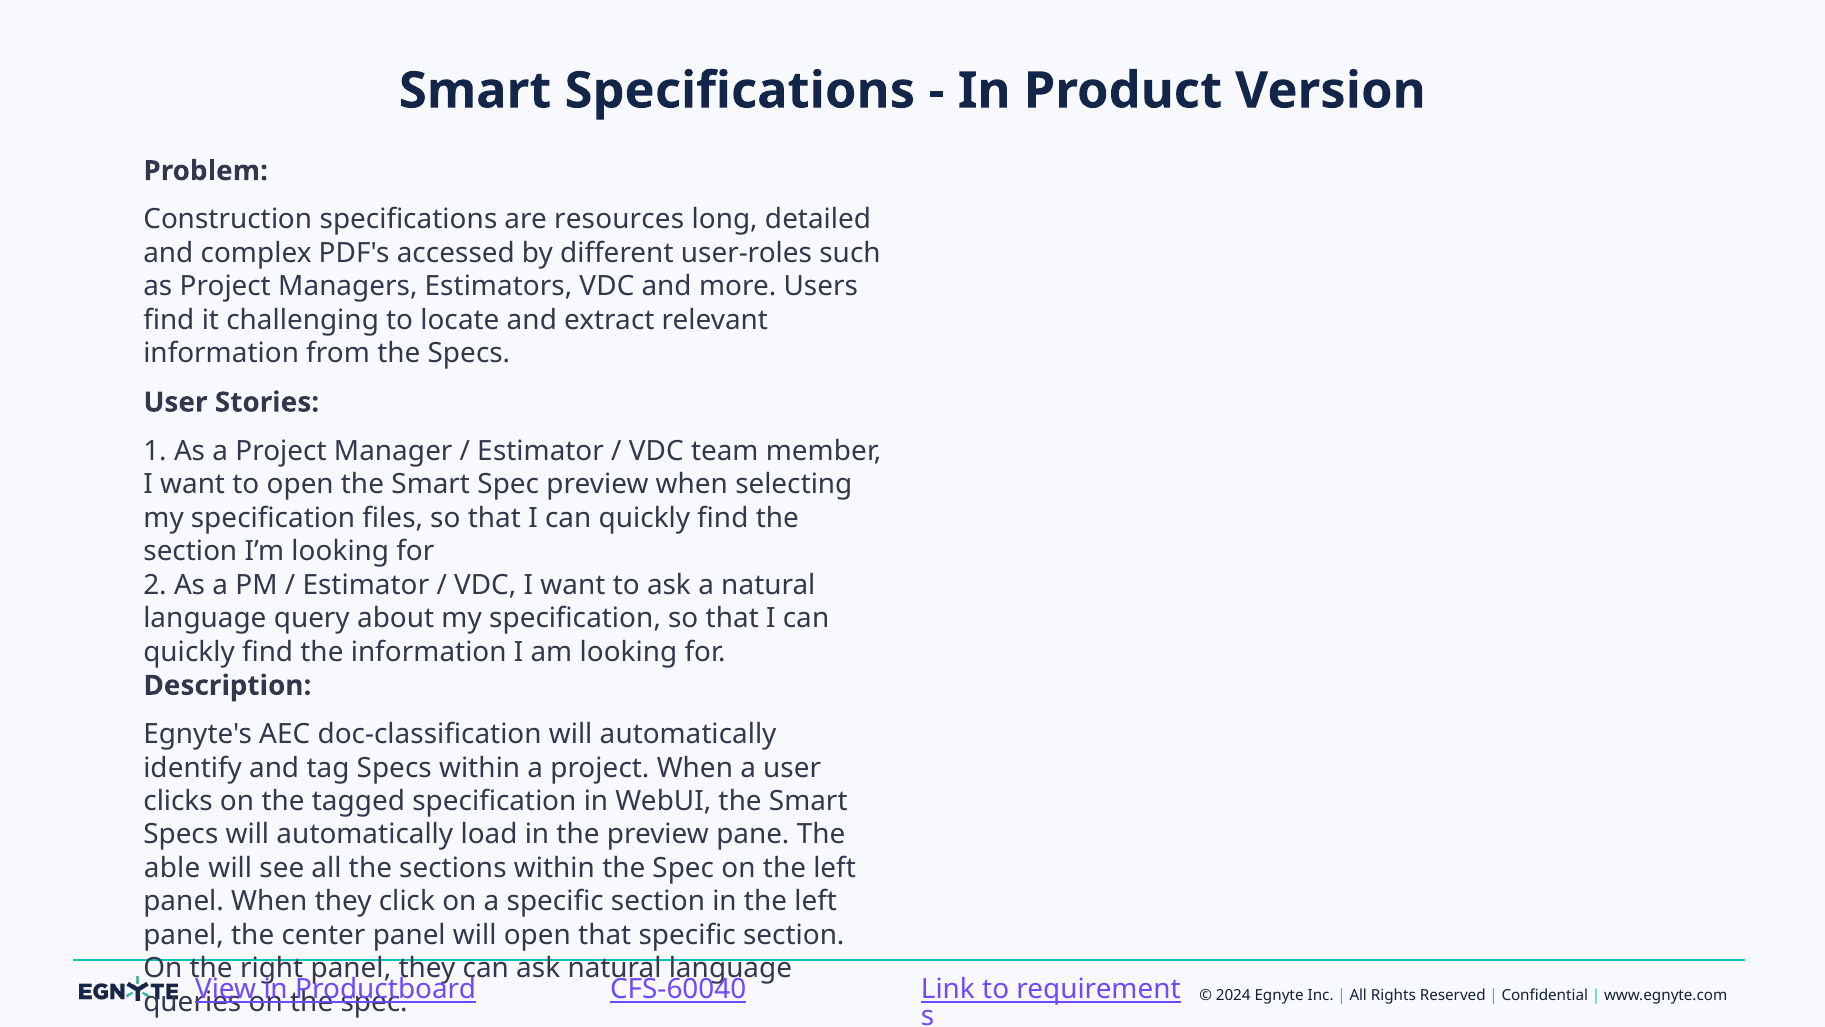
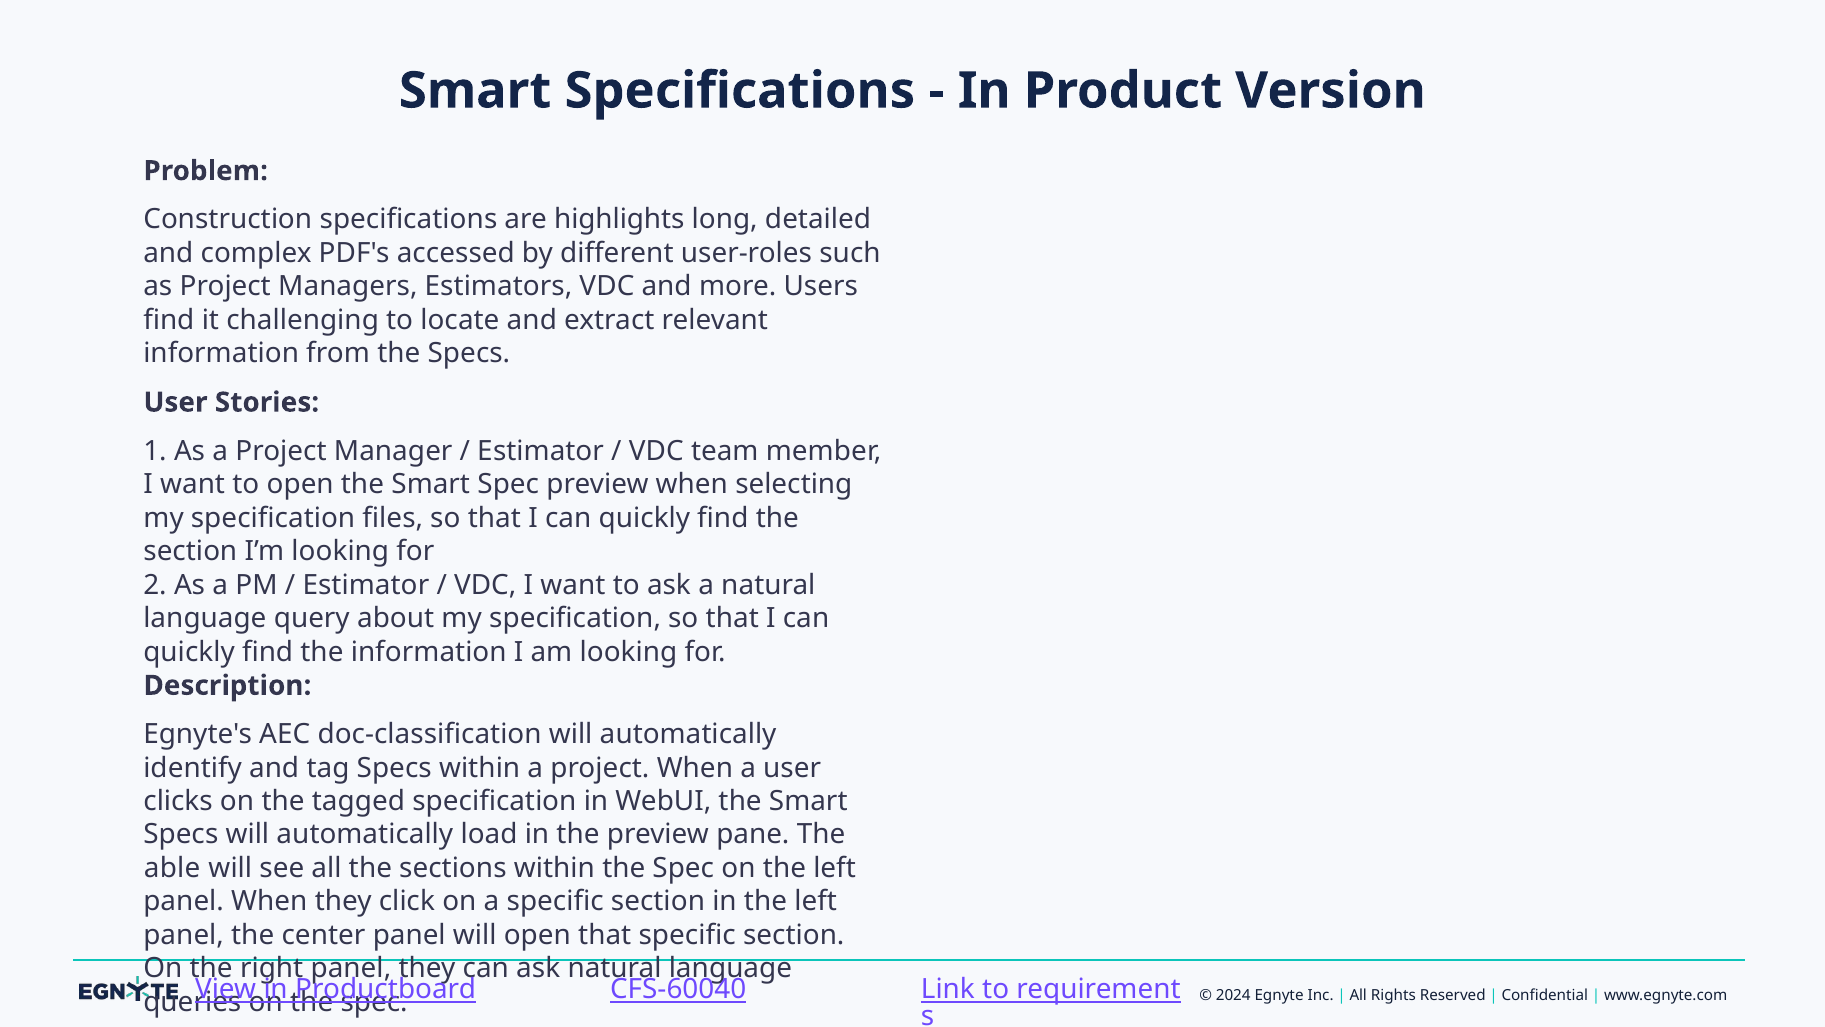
resources: resources -> highlights
